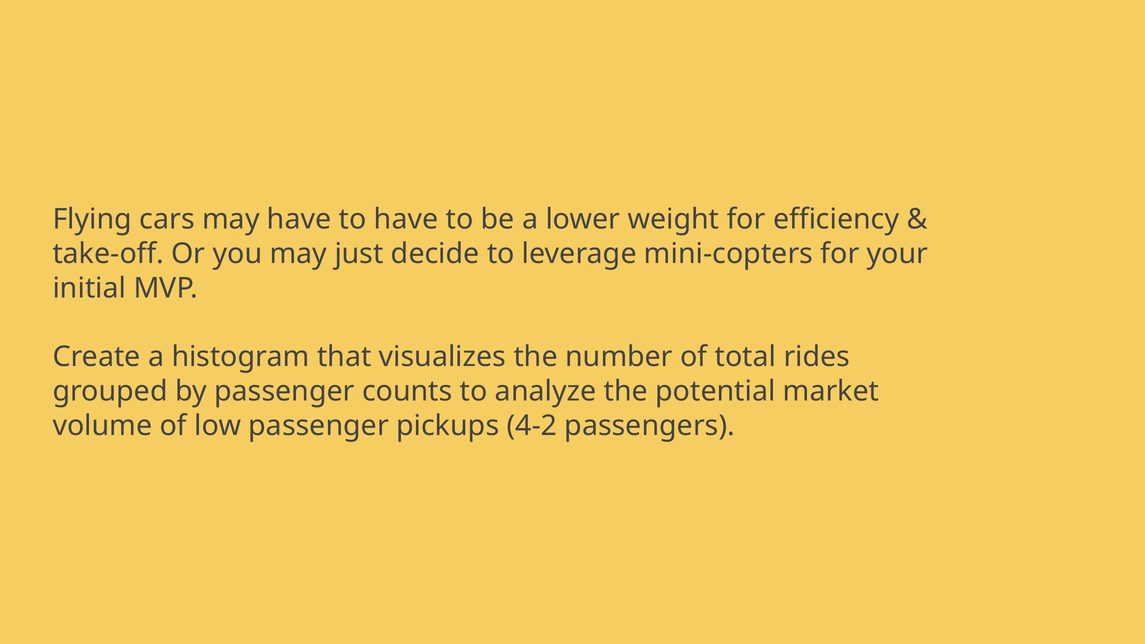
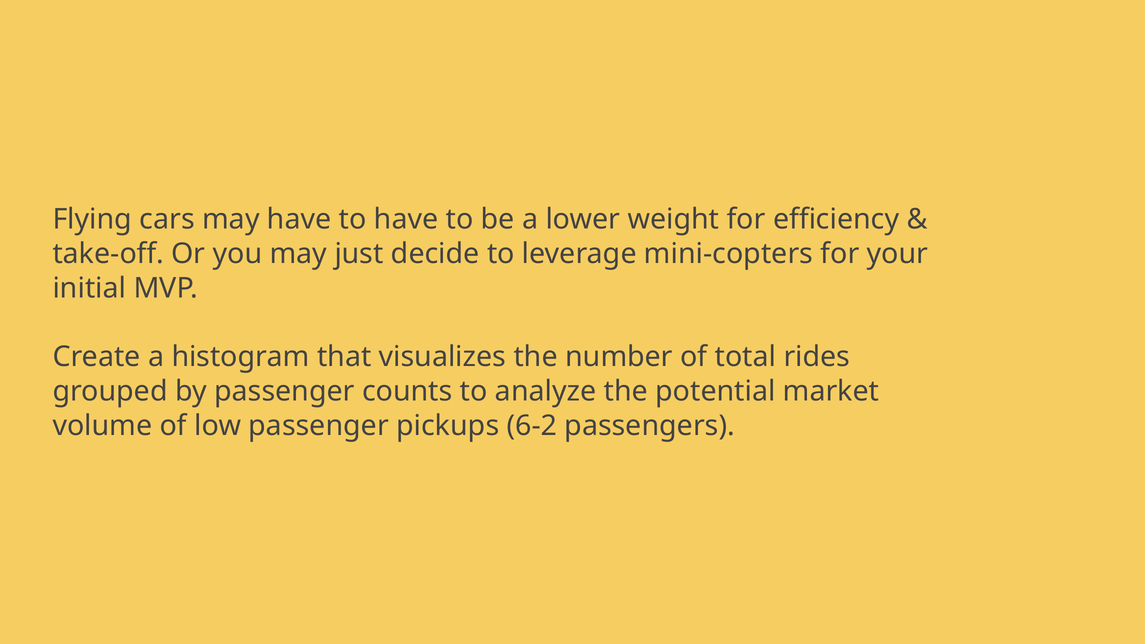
4-2: 4-2 -> 6-2
